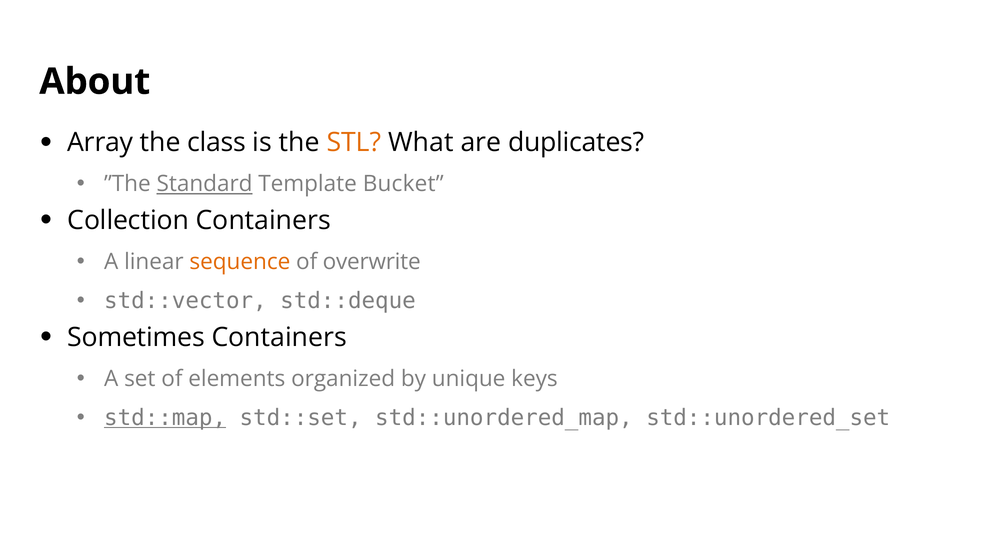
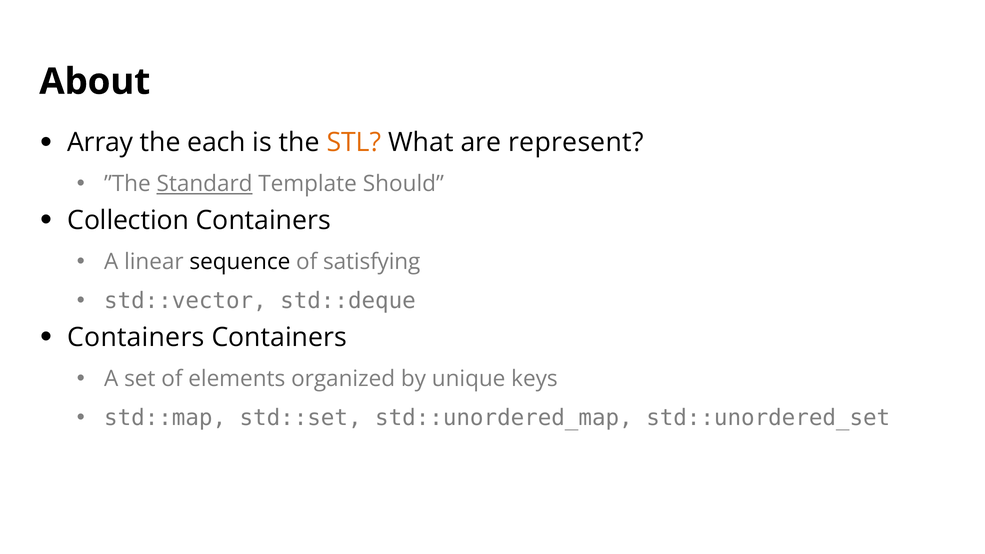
class: class -> each
duplicates: duplicates -> represent
Bucket: Bucket -> Should
sequence colour: orange -> black
overwrite: overwrite -> satisfying
Sometimes at (136, 337): Sometimes -> Containers
std::map underline: present -> none
